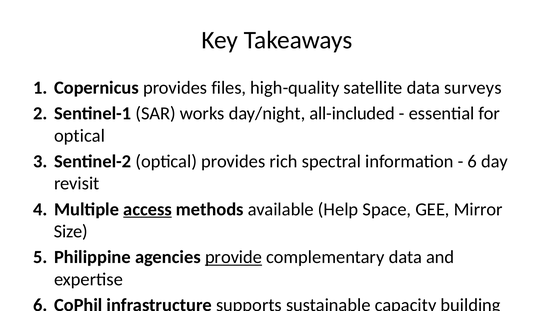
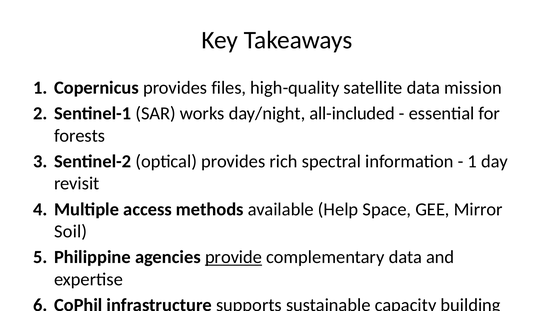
surveys: surveys -> mission
optical at (79, 136): optical -> forests
6 at (472, 162): 6 -> 1
access underline: present -> none
Size: Size -> Soil
